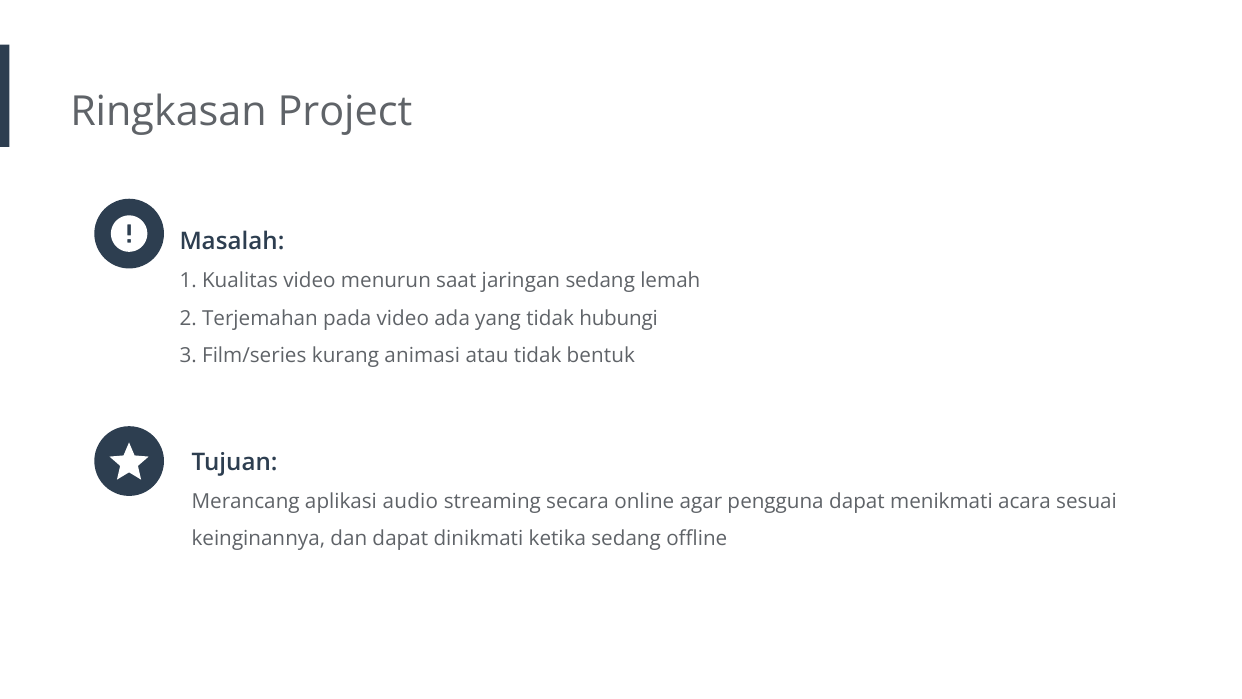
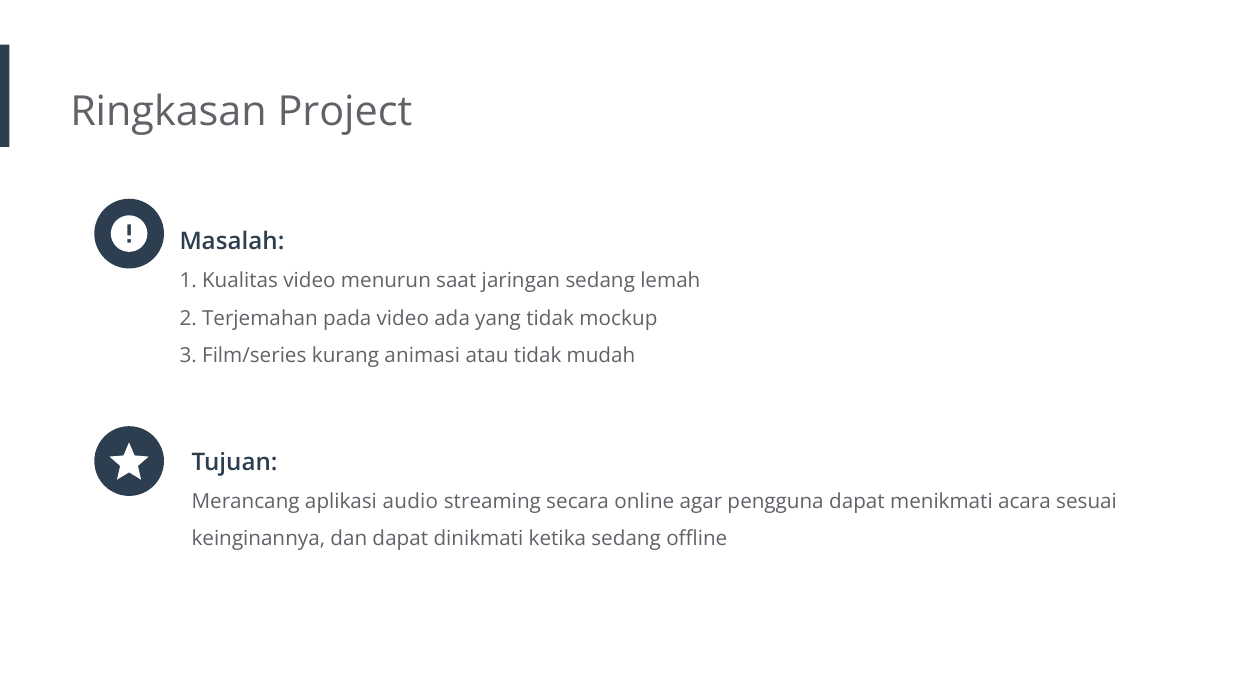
hubungi: hubungi -> mockup
bentuk: bentuk -> mudah
